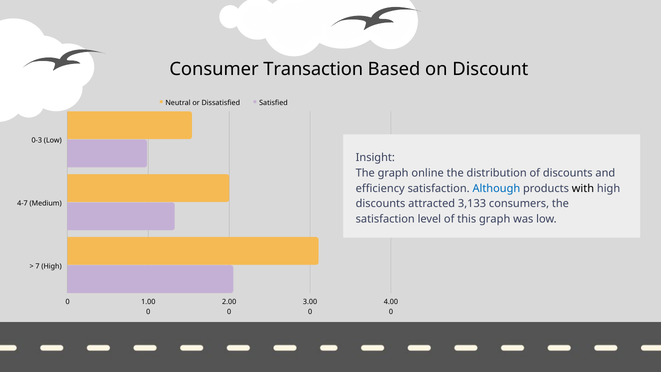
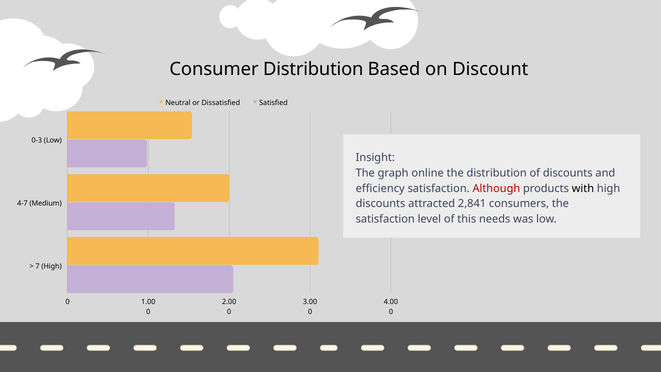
Consumer Transaction: Transaction -> Distribution
Although colour: blue -> red
3,133: 3,133 -> 2,841
this graph: graph -> needs
